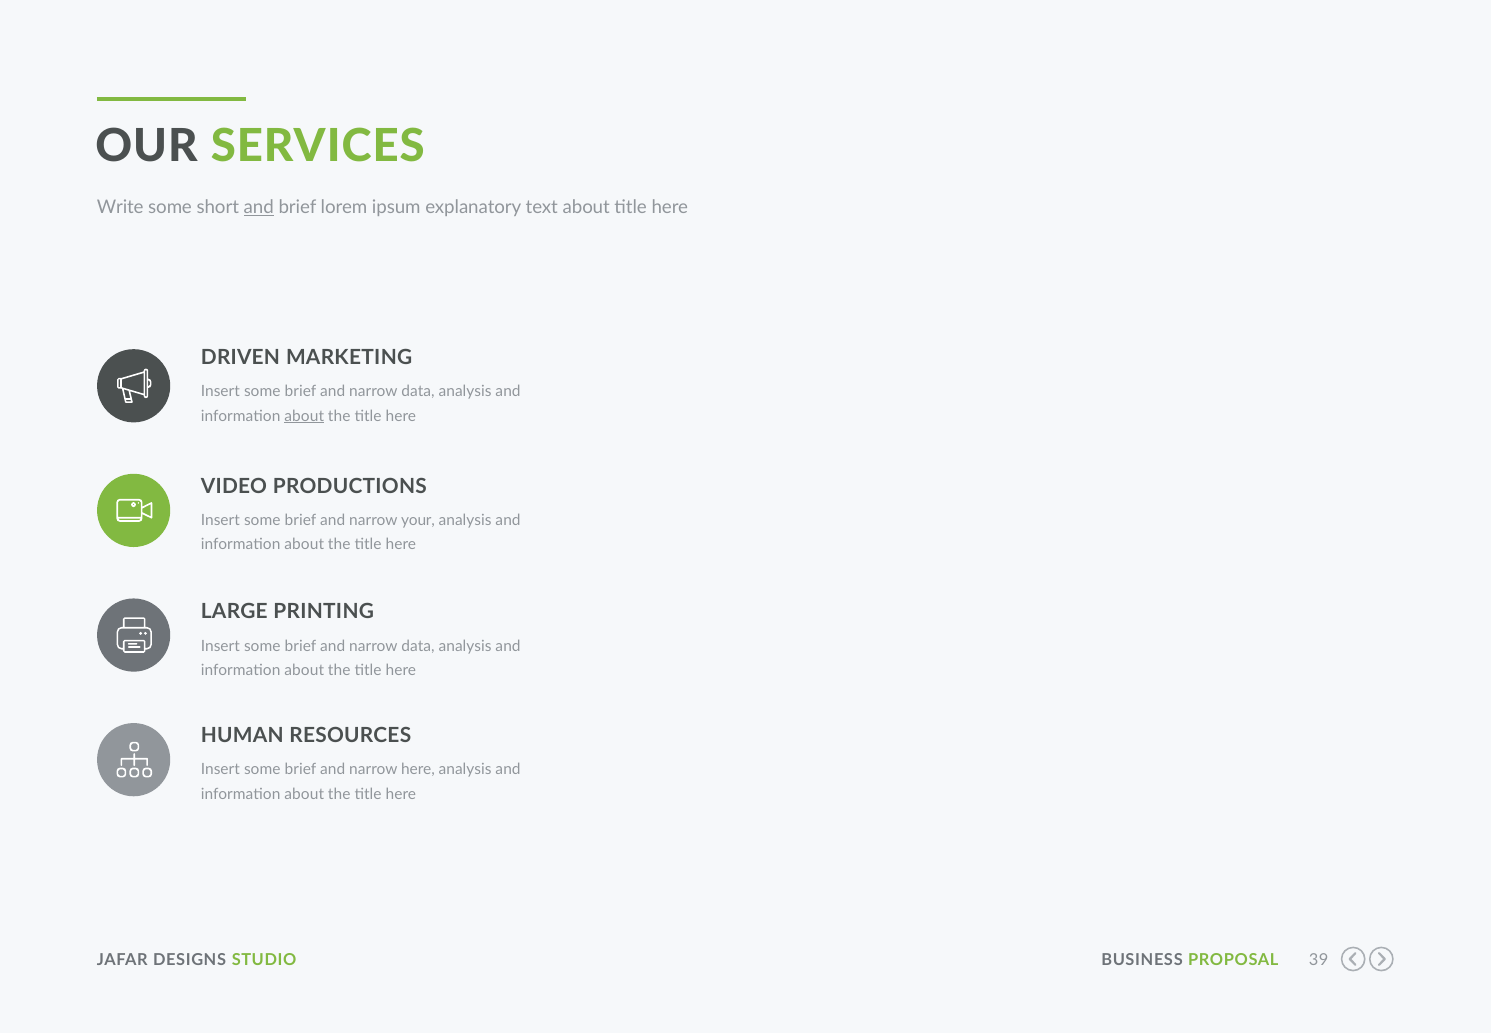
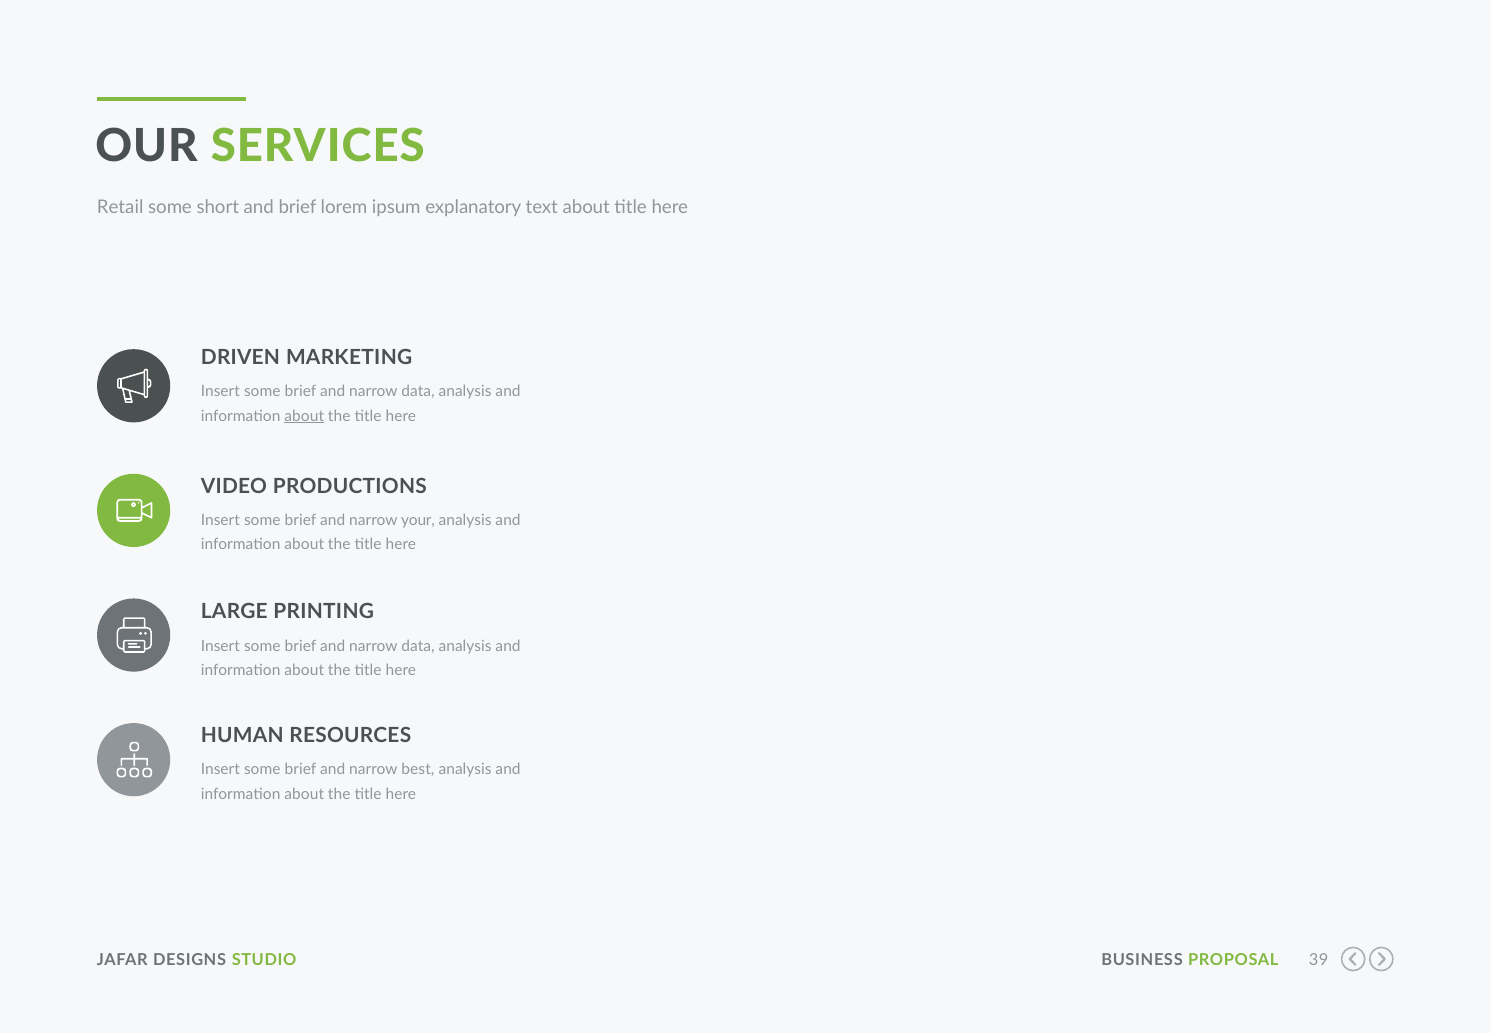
Write: Write -> Retail
and at (259, 207) underline: present -> none
narrow here: here -> best
